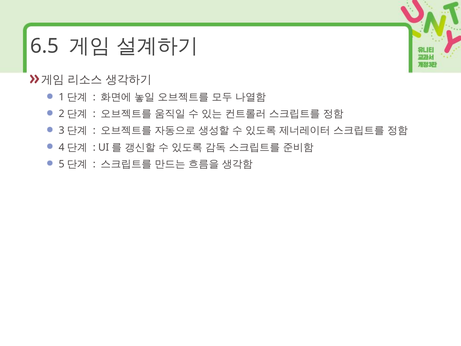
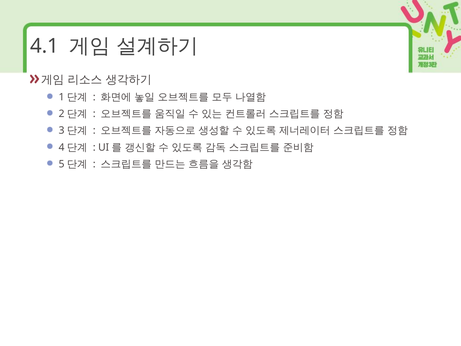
6.5: 6.5 -> 4.1
